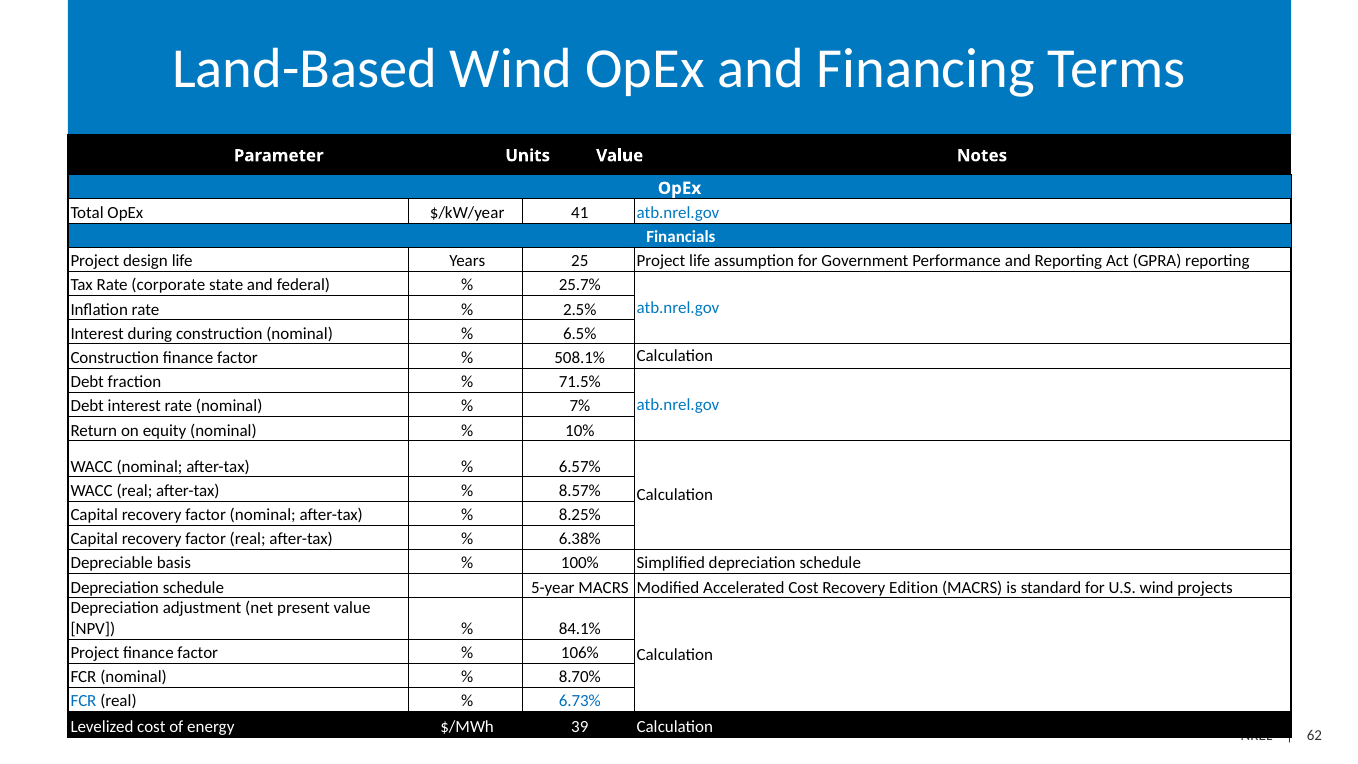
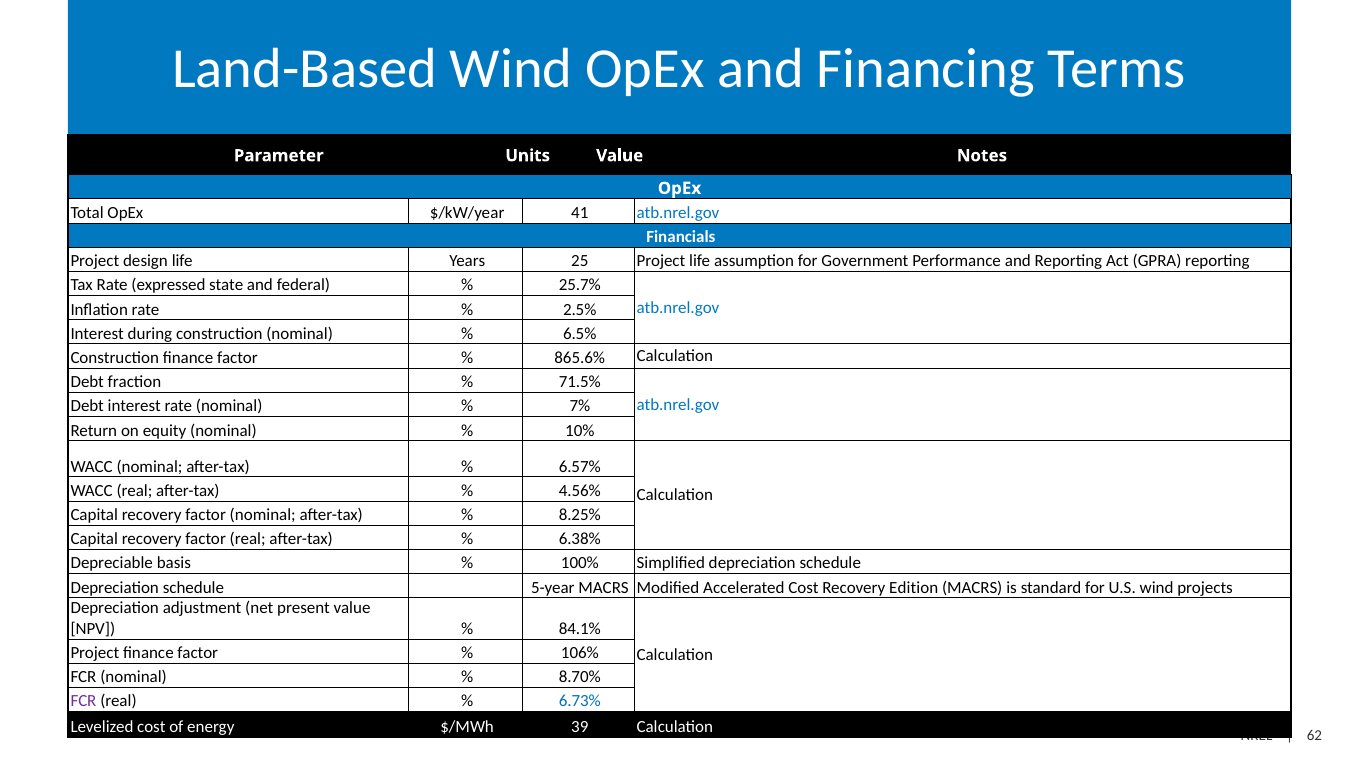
corporate: corporate -> expressed
508.1%: 508.1% -> 865.6%
8.57%: 8.57% -> 4.56%
FCR at (84, 701) colour: blue -> purple
